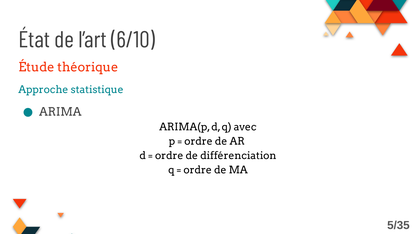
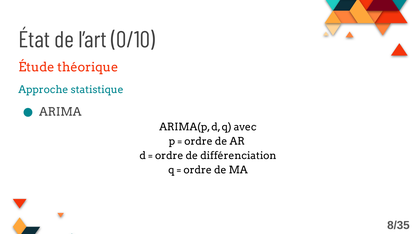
6/10: 6/10 -> 0/10
5/35: 5/35 -> 8/35
